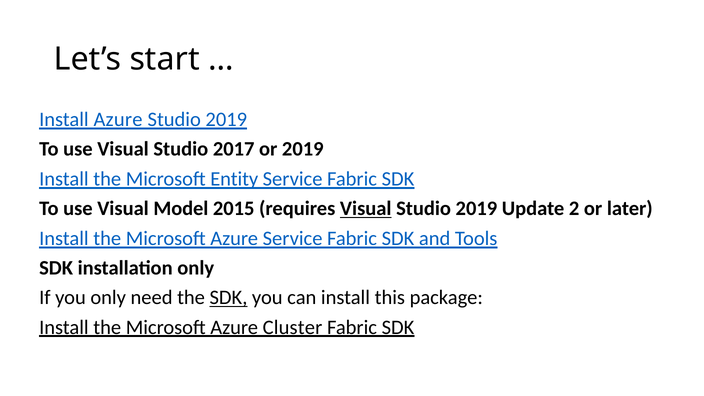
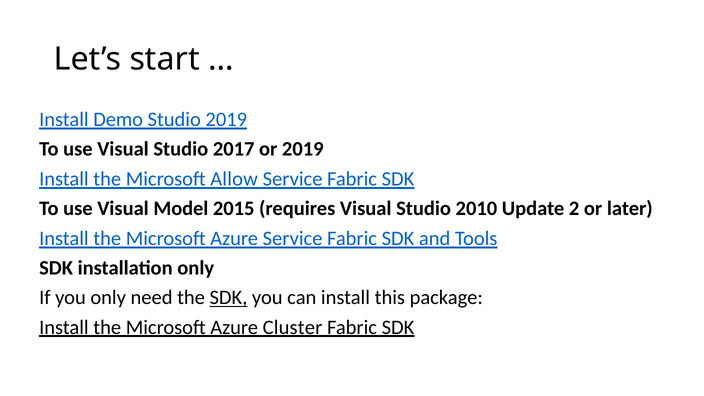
Install Azure: Azure -> Demo
Entity: Entity -> Allow
Visual at (366, 209) underline: present -> none
2019 at (476, 209): 2019 -> 2010
